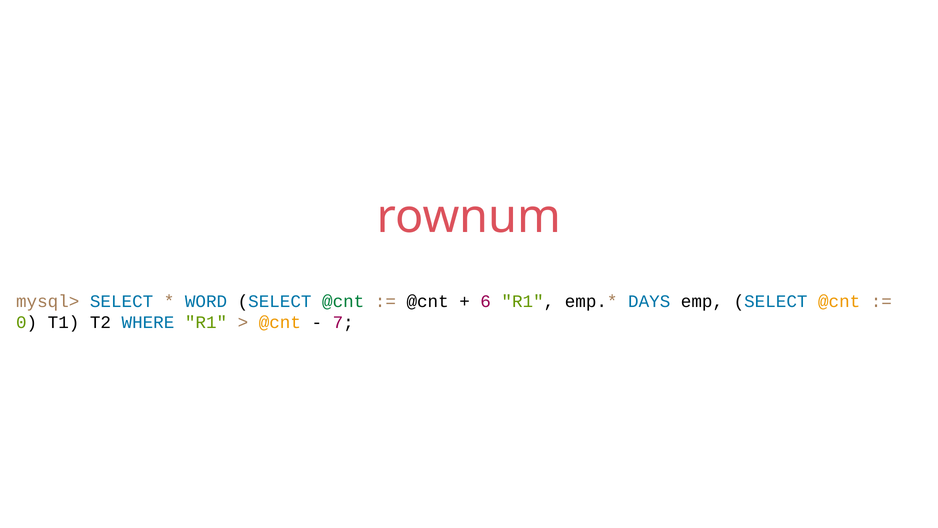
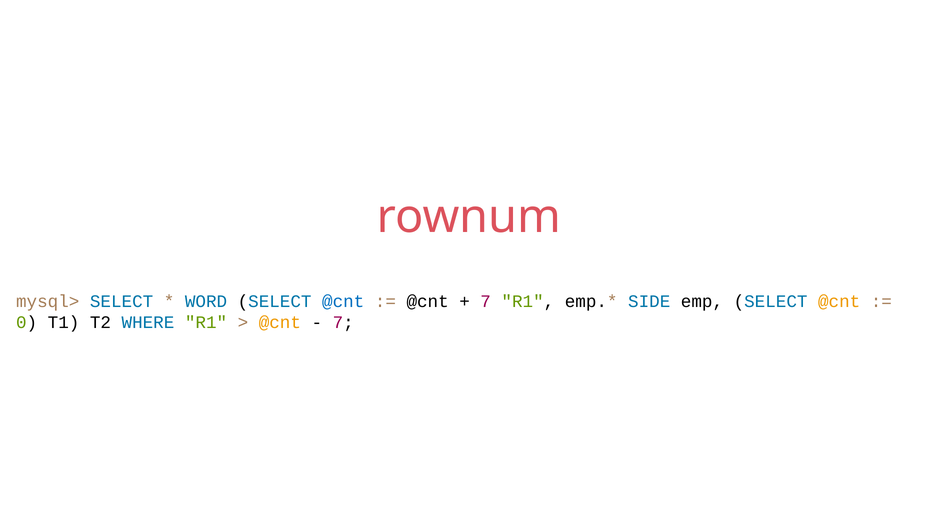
@cnt at (343, 301) colour: green -> blue
6 at (486, 301): 6 -> 7
DAYS: DAYS -> SIDE
